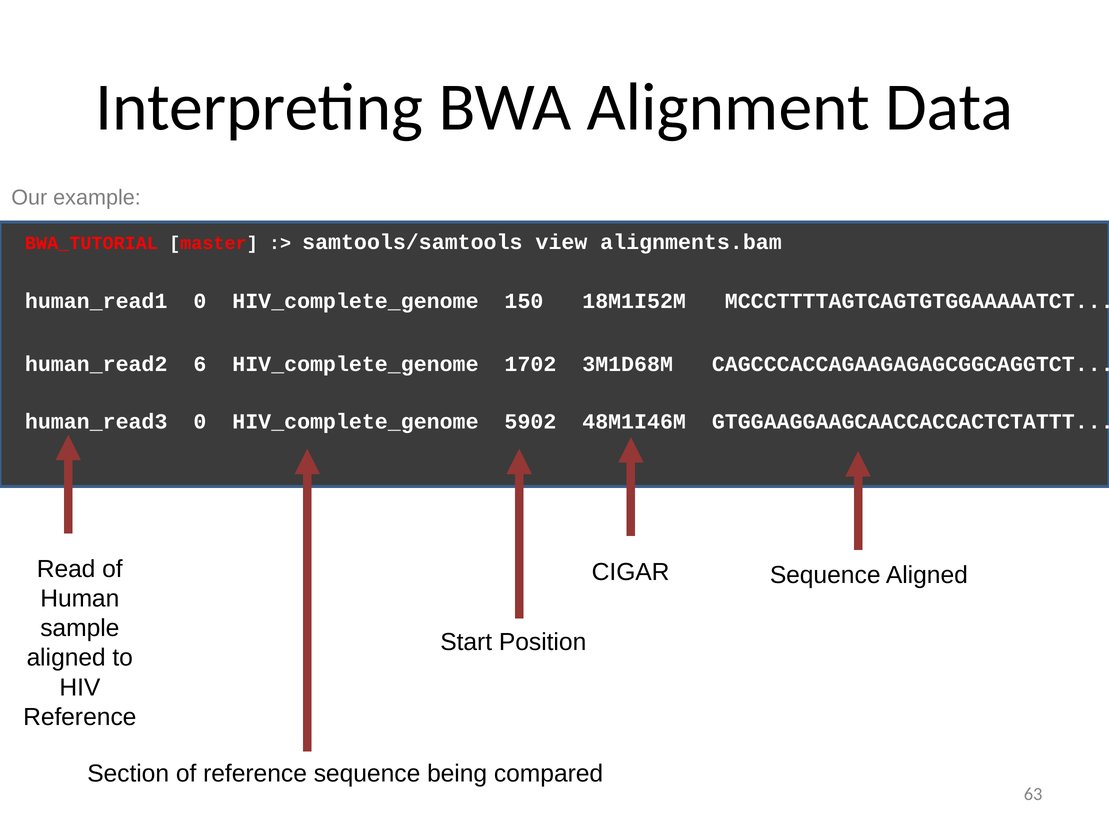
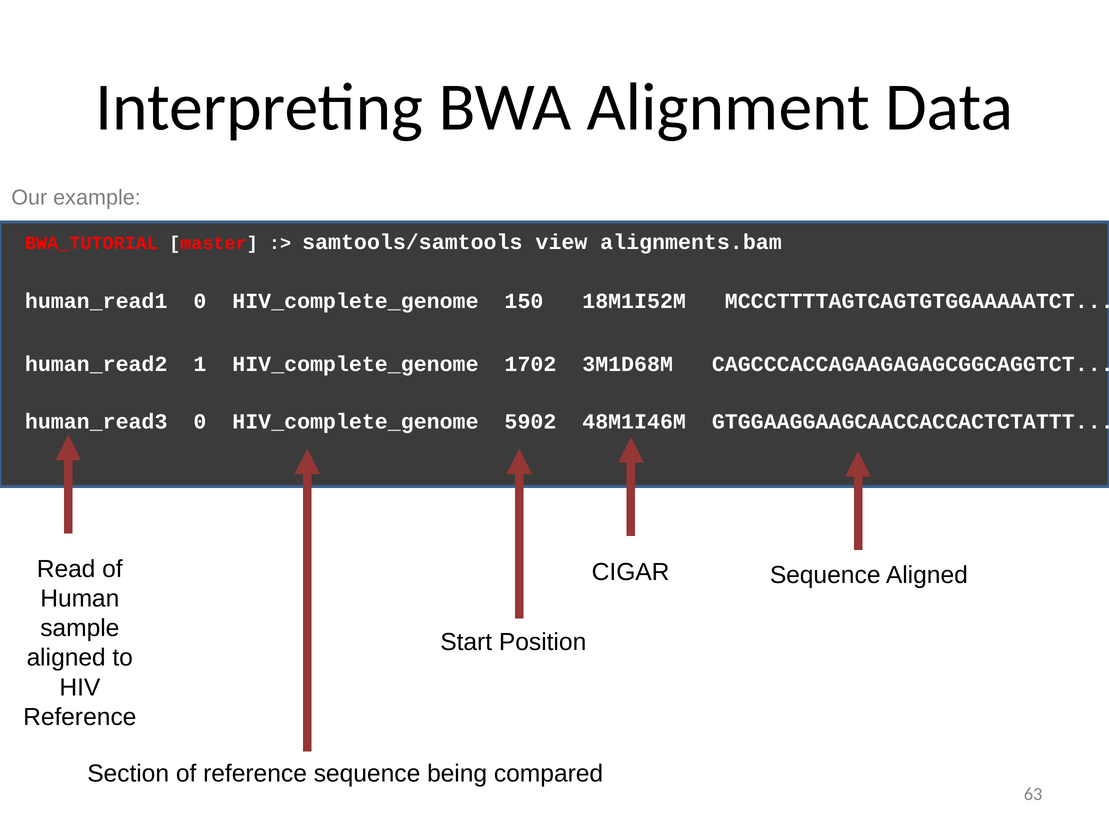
6: 6 -> 1
